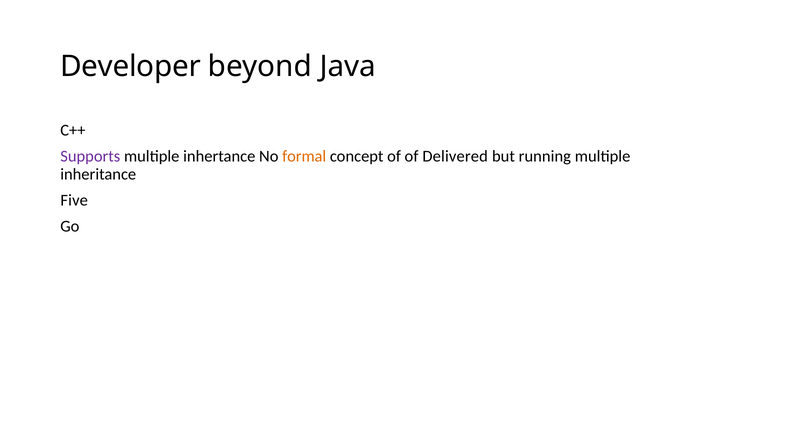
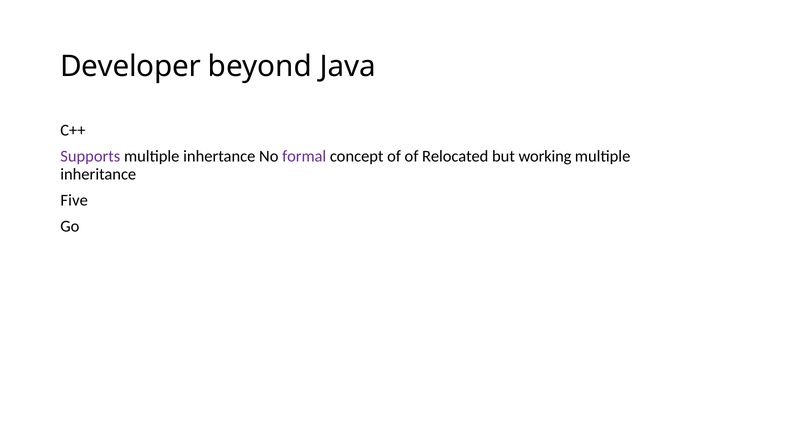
formal colour: orange -> purple
Delivered: Delivered -> Relocated
running: running -> working
